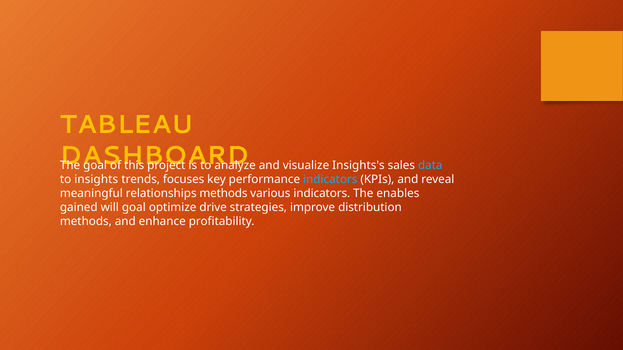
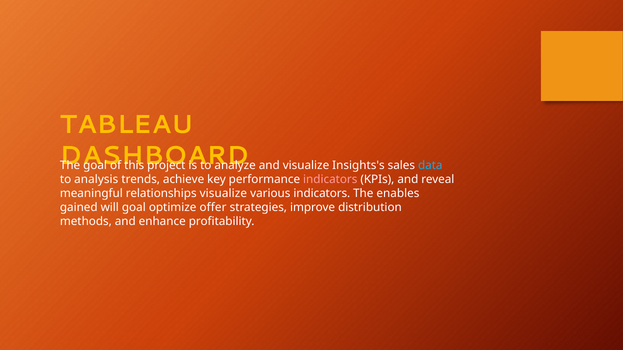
insights: insights -> analysis
focuses: focuses -> achieve
indicators at (330, 180) colour: light blue -> pink
relationships methods: methods -> visualize
drive: drive -> offer
